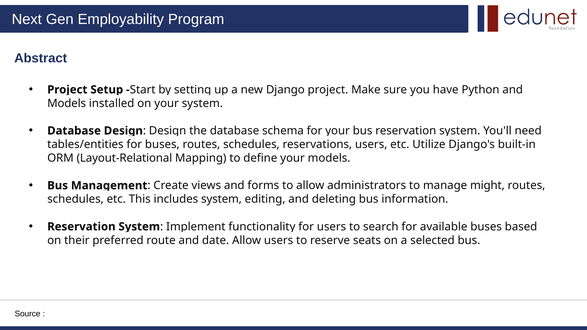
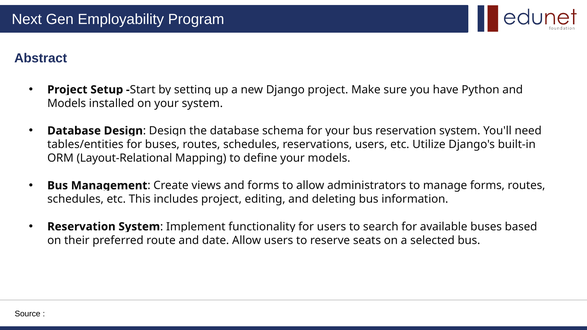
might at (487, 186): might -> forms
includes system: system -> project
